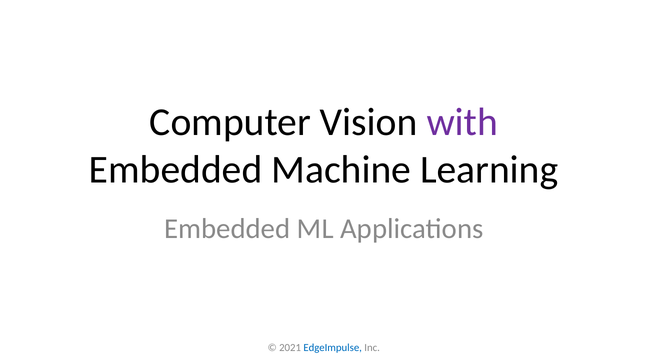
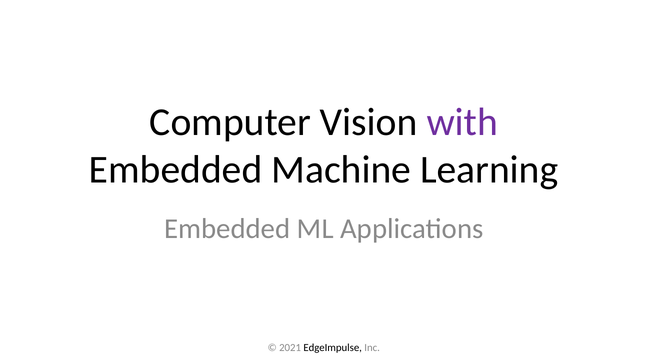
EdgeImpulse colour: blue -> black
